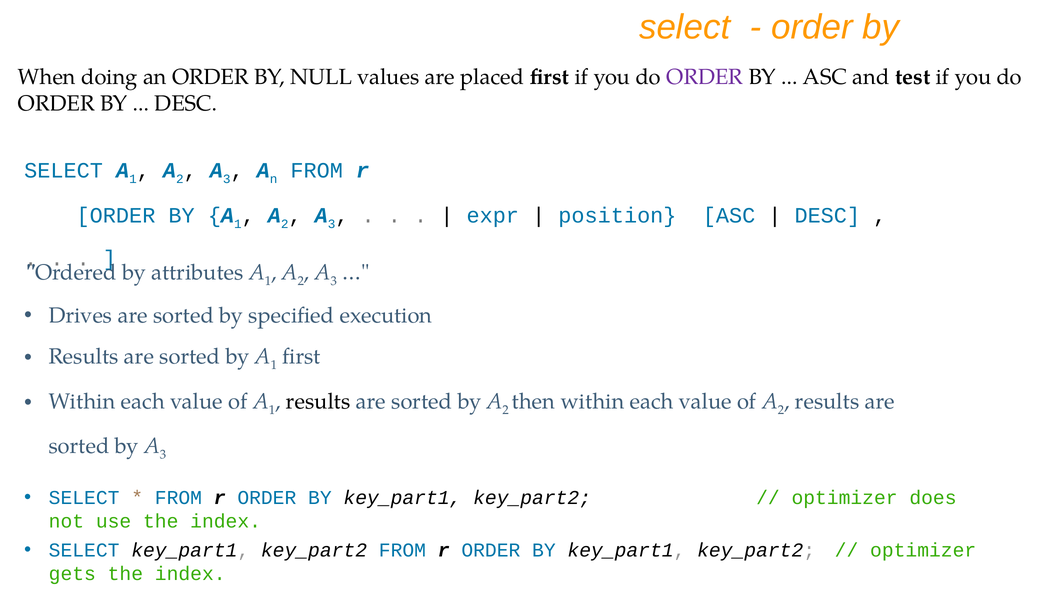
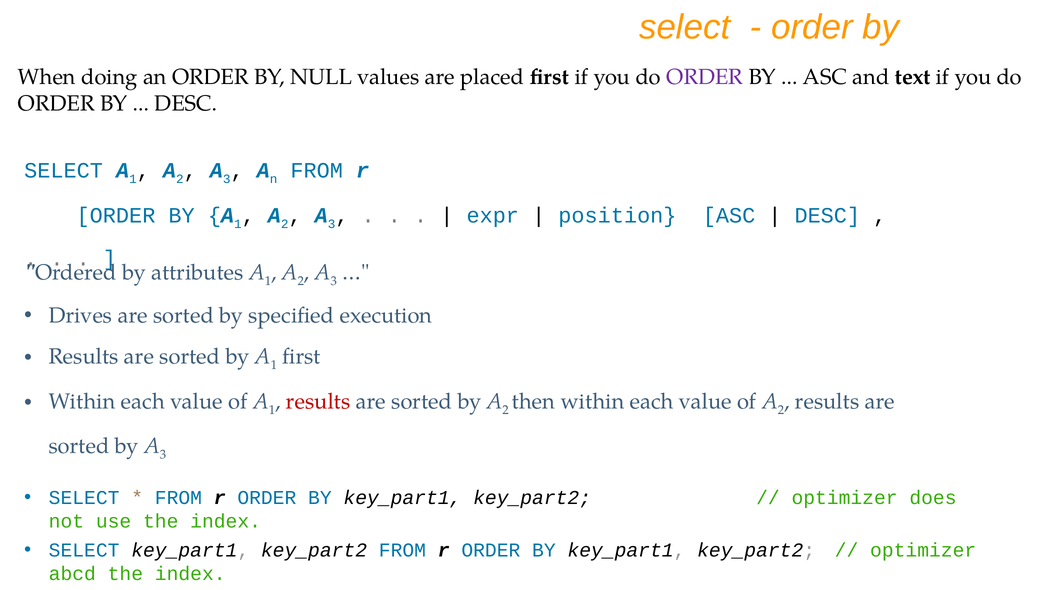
test: test -> text
results at (318, 401) colour: black -> red
gets: gets -> abcd
